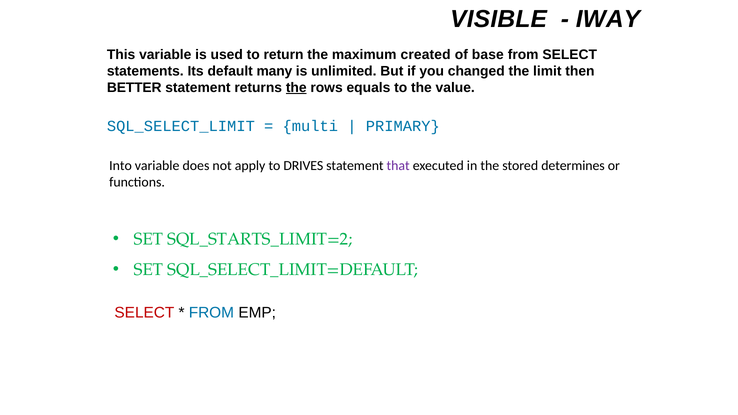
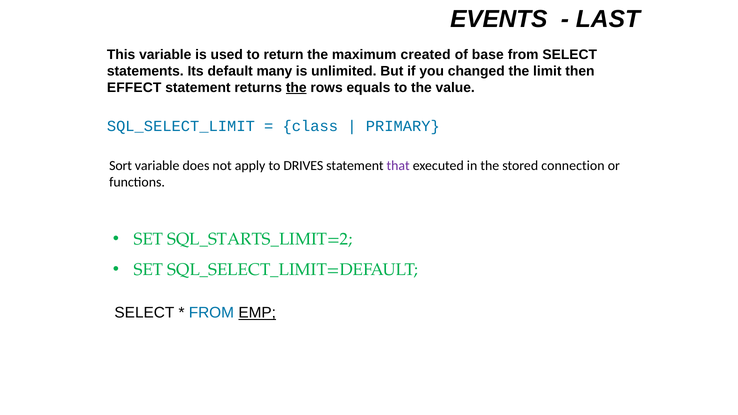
VISIBLE: VISIBLE -> EVENTS
IWAY: IWAY -> LAST
BETTER: BETTER -> EFFECT
multi: multi -> class
Into: Into -> Sort
determines: determines -> connection
SELECT at (144, 313) colour: red -> black
EMP underline: none -> present
